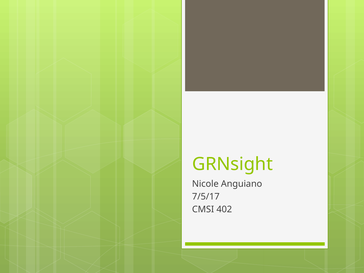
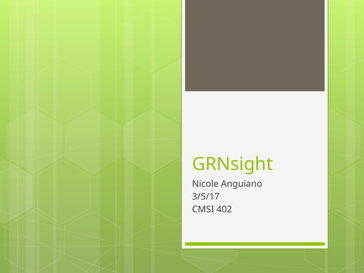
7/5/17: 7/5/17 -> 3/5/17
